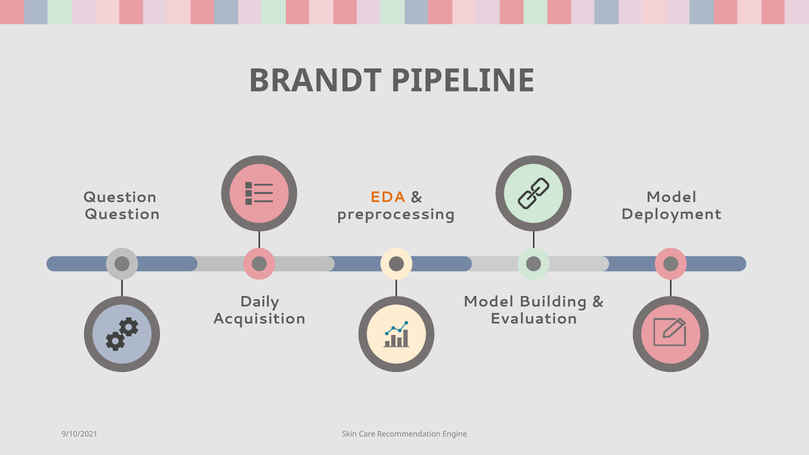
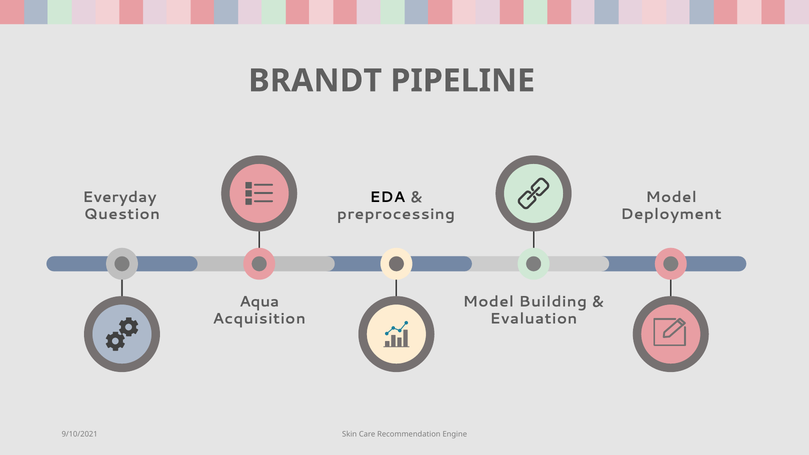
Question at (120, 197): Question -> Everyday
EDA colour: orange -> black
Daily: Daily -> Aqua
